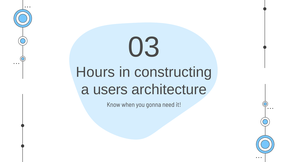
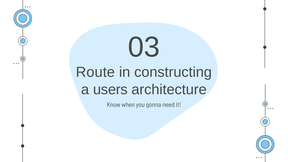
Hours: Hours -> Route
